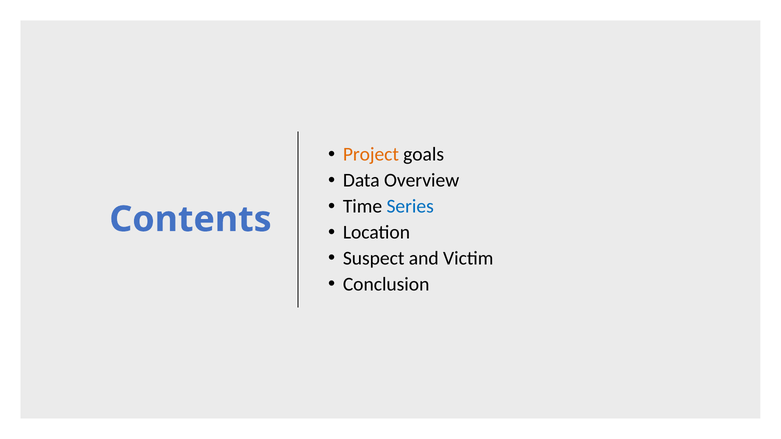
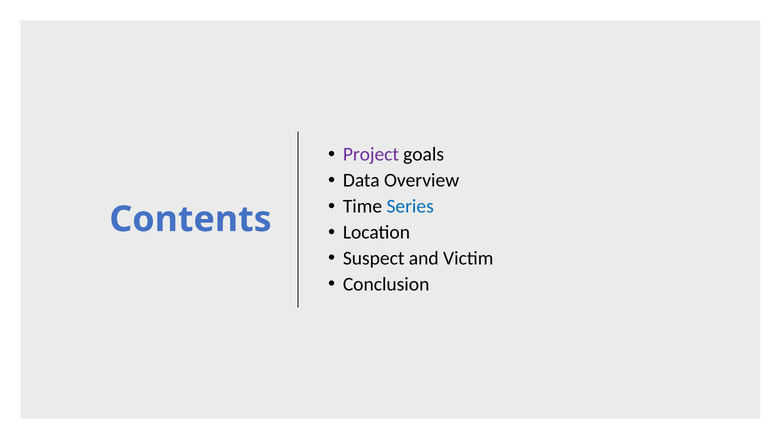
Project colour: orange -> purple
